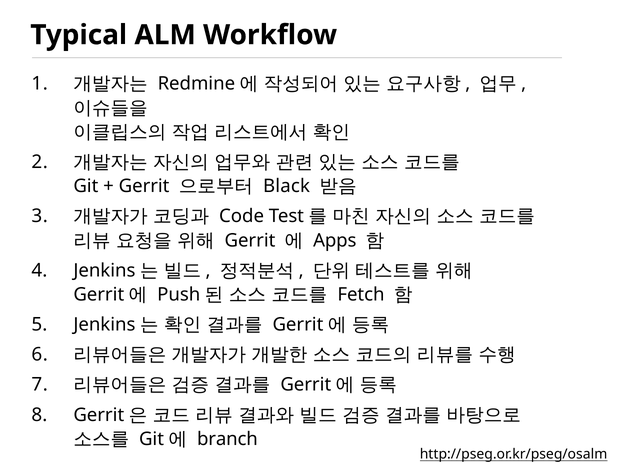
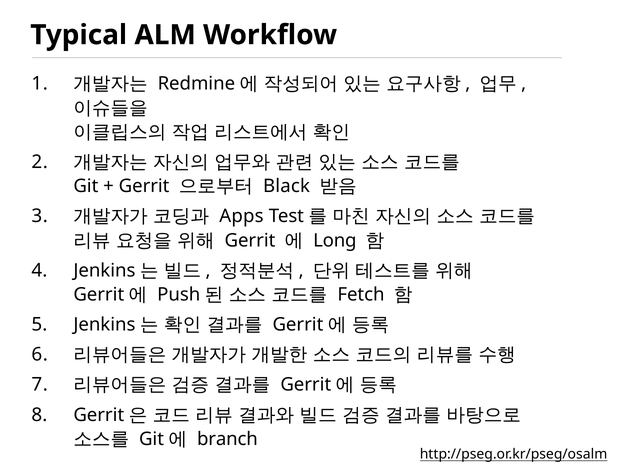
Code: Code -> Apps
Apps: Apps -> Long
